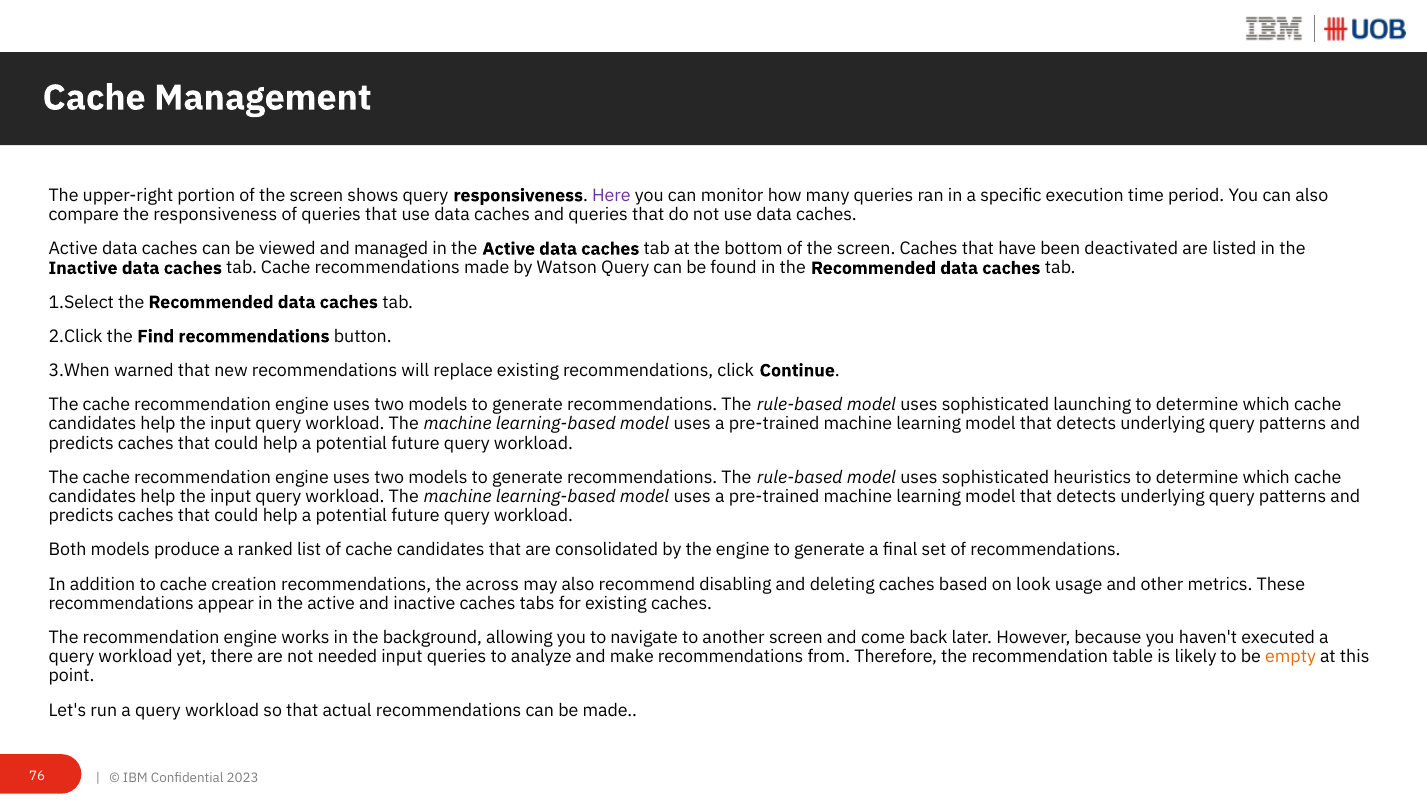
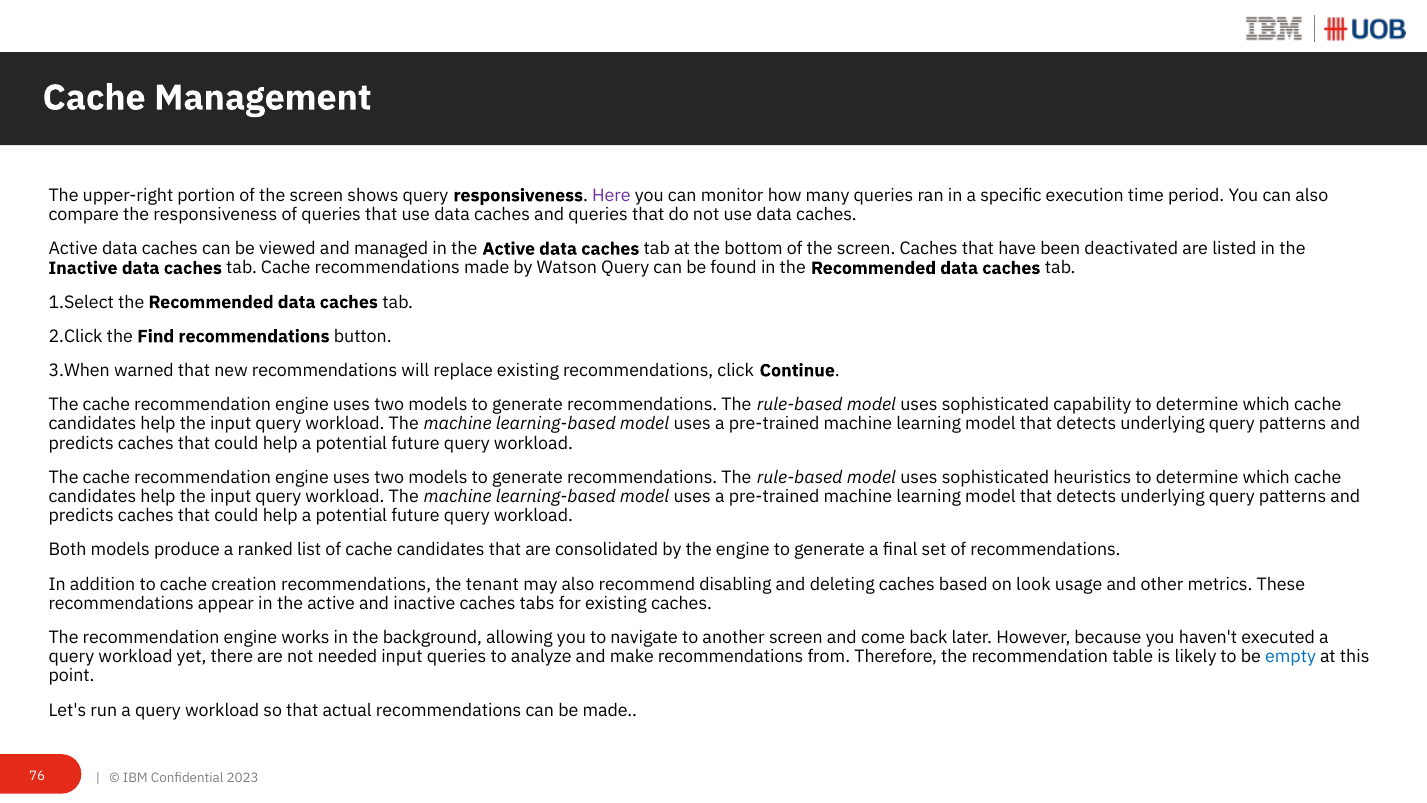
launching: launching -> capability
across: across -> tenant
empty colour: orange -> blue
